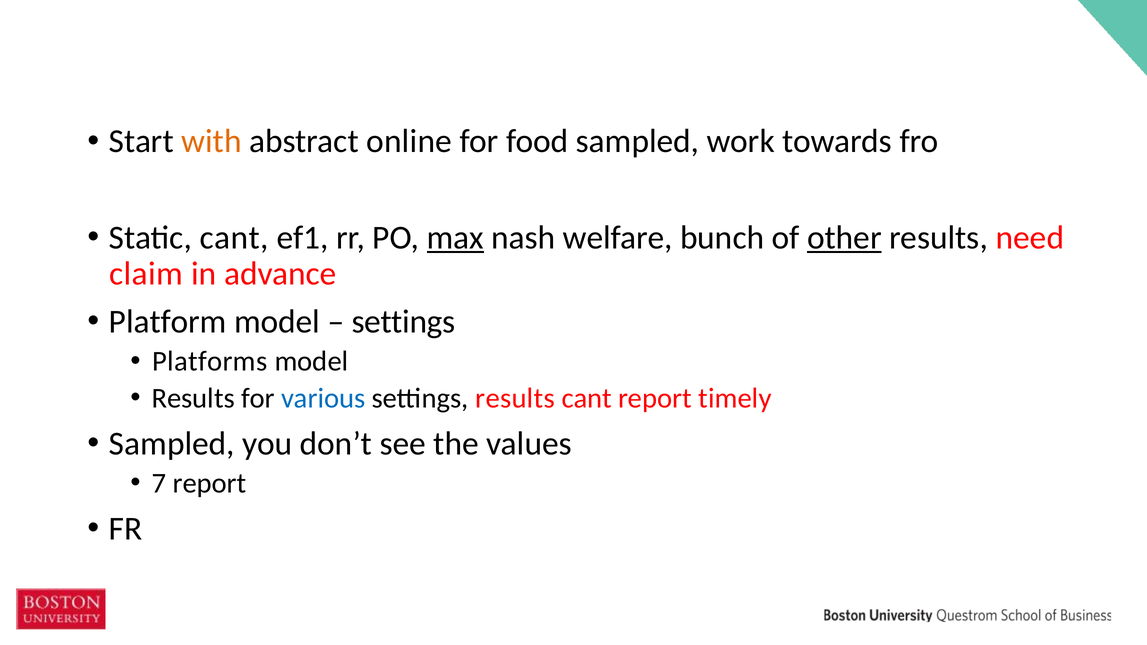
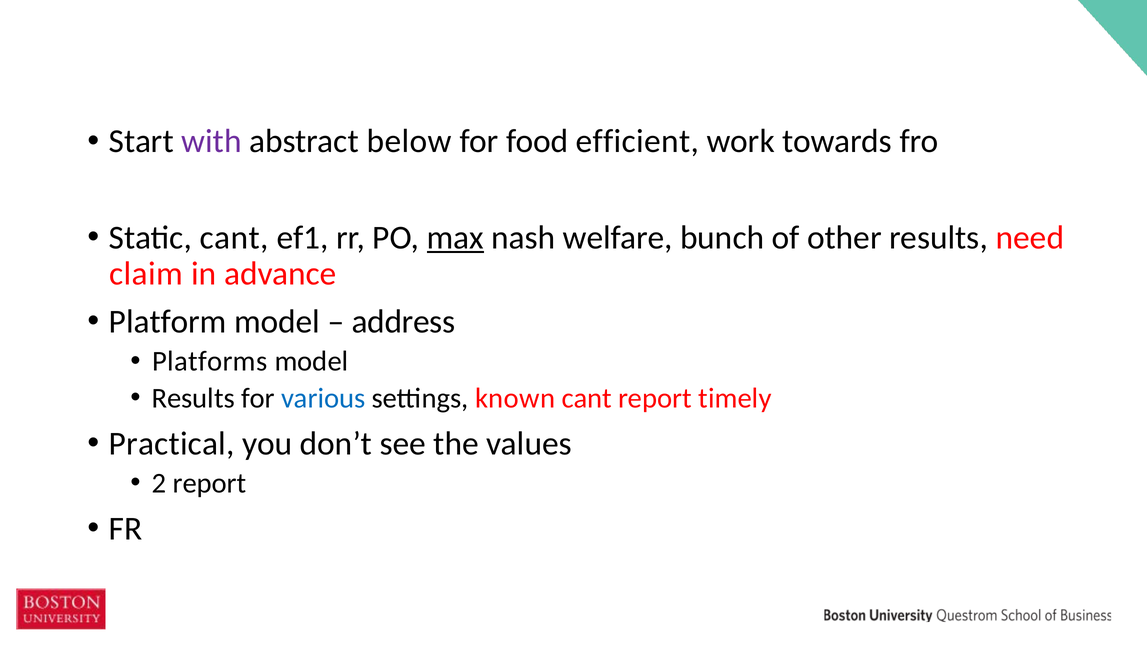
with colour: orange -> purple
online: online -> below
food sampled: sampled -> efficient
other underline: present -> none
settings at (403, 322): settings -> address
settings results: results -> known
Sampled at (172, 444): Sampled -> Practical
7: 7 -> 2
